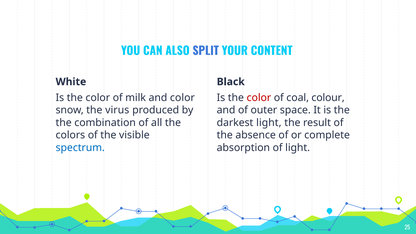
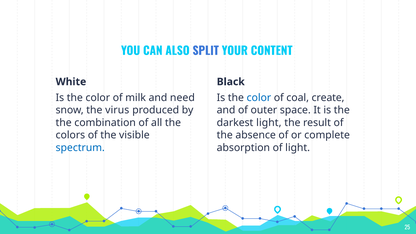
and color: color -> need
color at (259, 98) colour: red -> blue
colour: colour -> create
